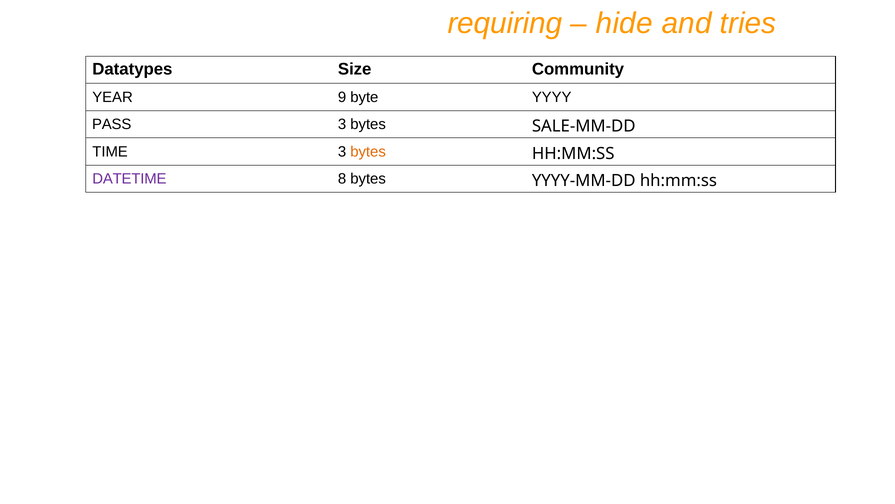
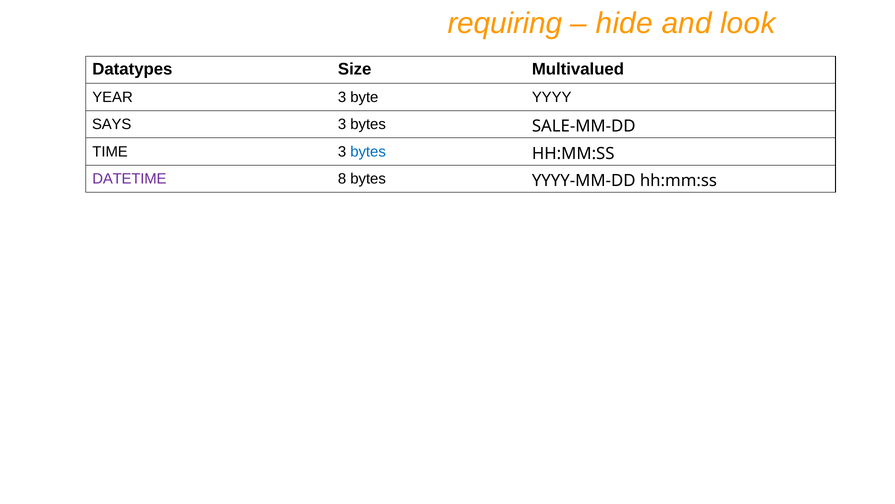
tries: tries -> look
Community: Community -> Multivalued
YEAR 9: 9 -> 3
PASS: PASS -> SAYS
bytes at (368, 152) colour: orange -> blue
